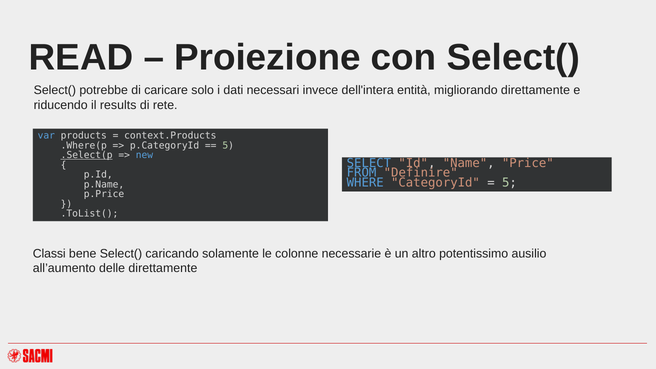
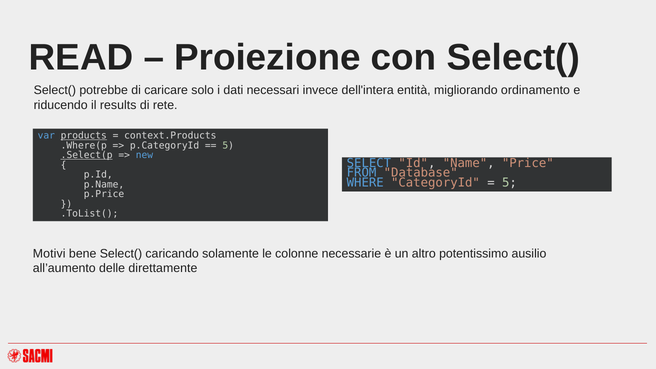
migliorando direttamente: direttamente -> ordinamento
products underline: none -> present
Definire: Definire -> Database
Classi: Classi -> Motivi
